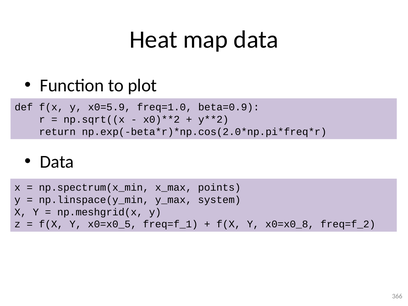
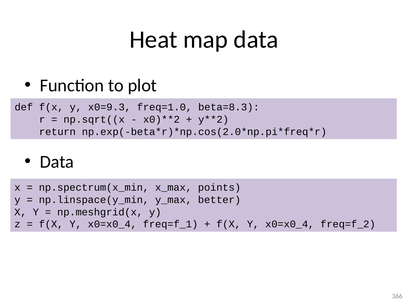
x0=5.9: x0=5.9 -> x0=9.3
beta=0.9: beta=0.9 -> beta=8.3
system: system -> better
x0=x0_5 at (112, 224): x0=x0_5 -> x0=x0_4
x0=x0_8 at (290, 224): x0=x0_8 -> x0=x0_4
